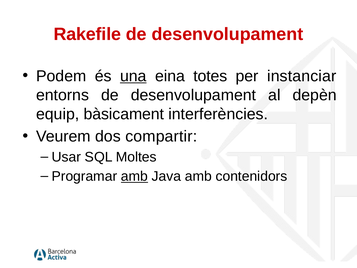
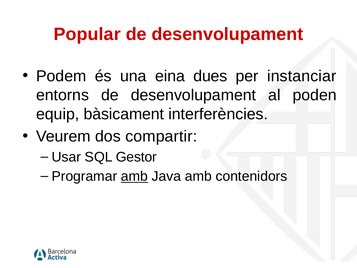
Rakefile: Rakefile -> Popular
una underline: present -> none
totes: totes -> dues
depèn: depèn -> poden
Moltes: Moltes -> Gestor
